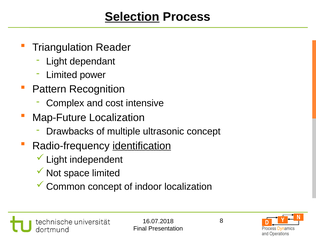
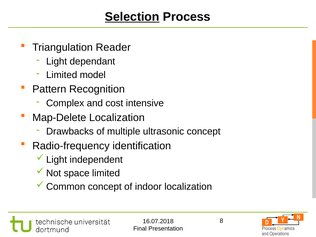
power: power -> model
Map-Future: Map-Future -> Map-Delete
identification underline: present -> none
